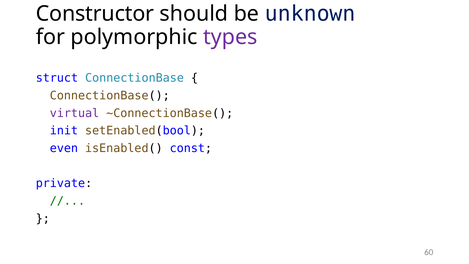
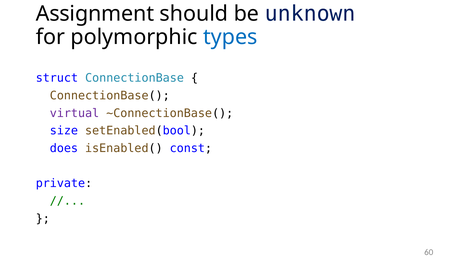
Constructor: Constructor -> Assignment
types colour: purple -> blue
init: init -> size
even: even -> does
